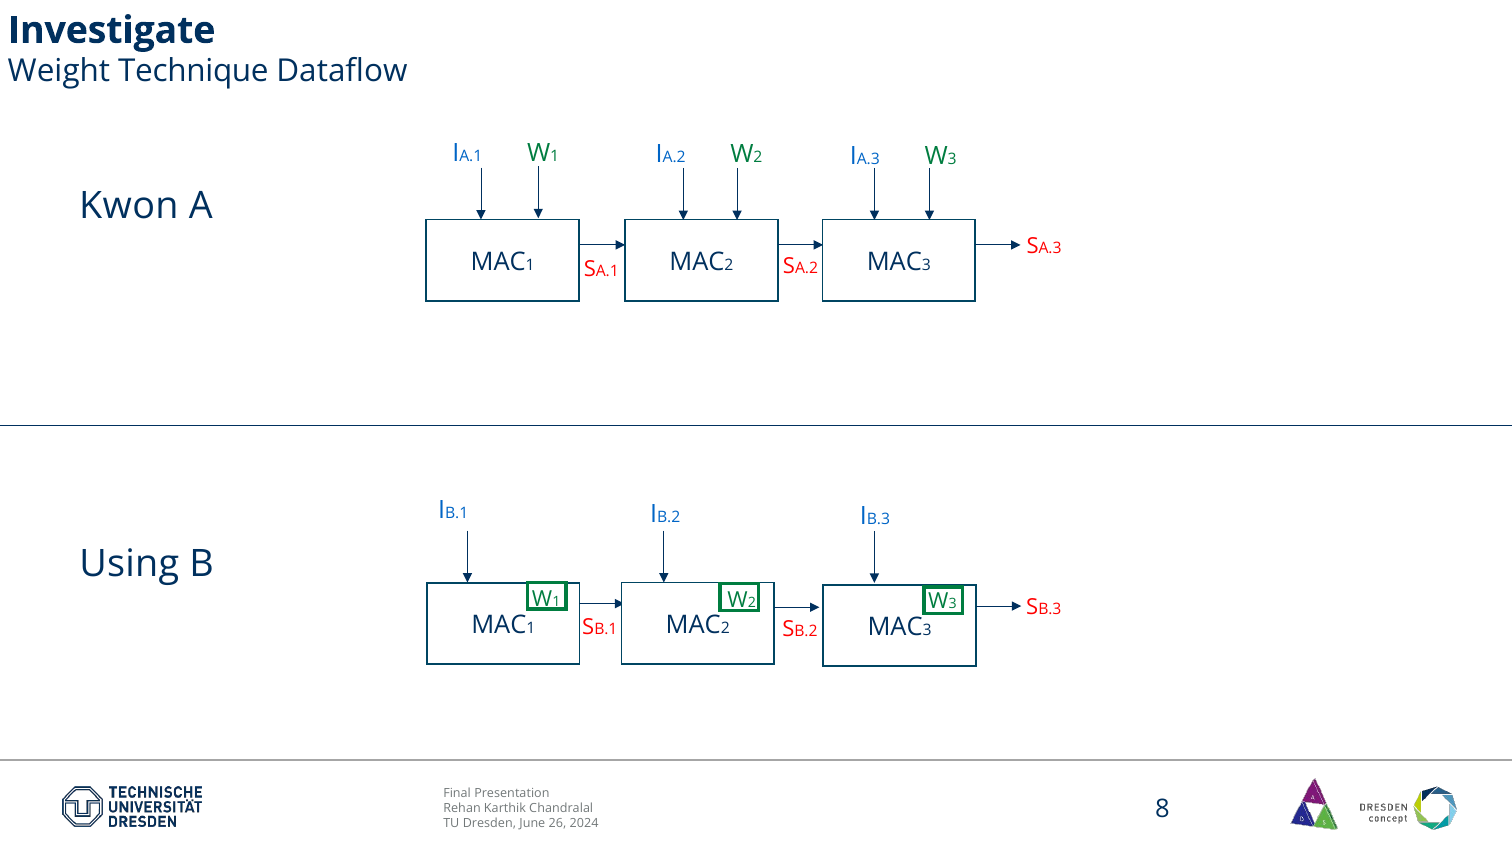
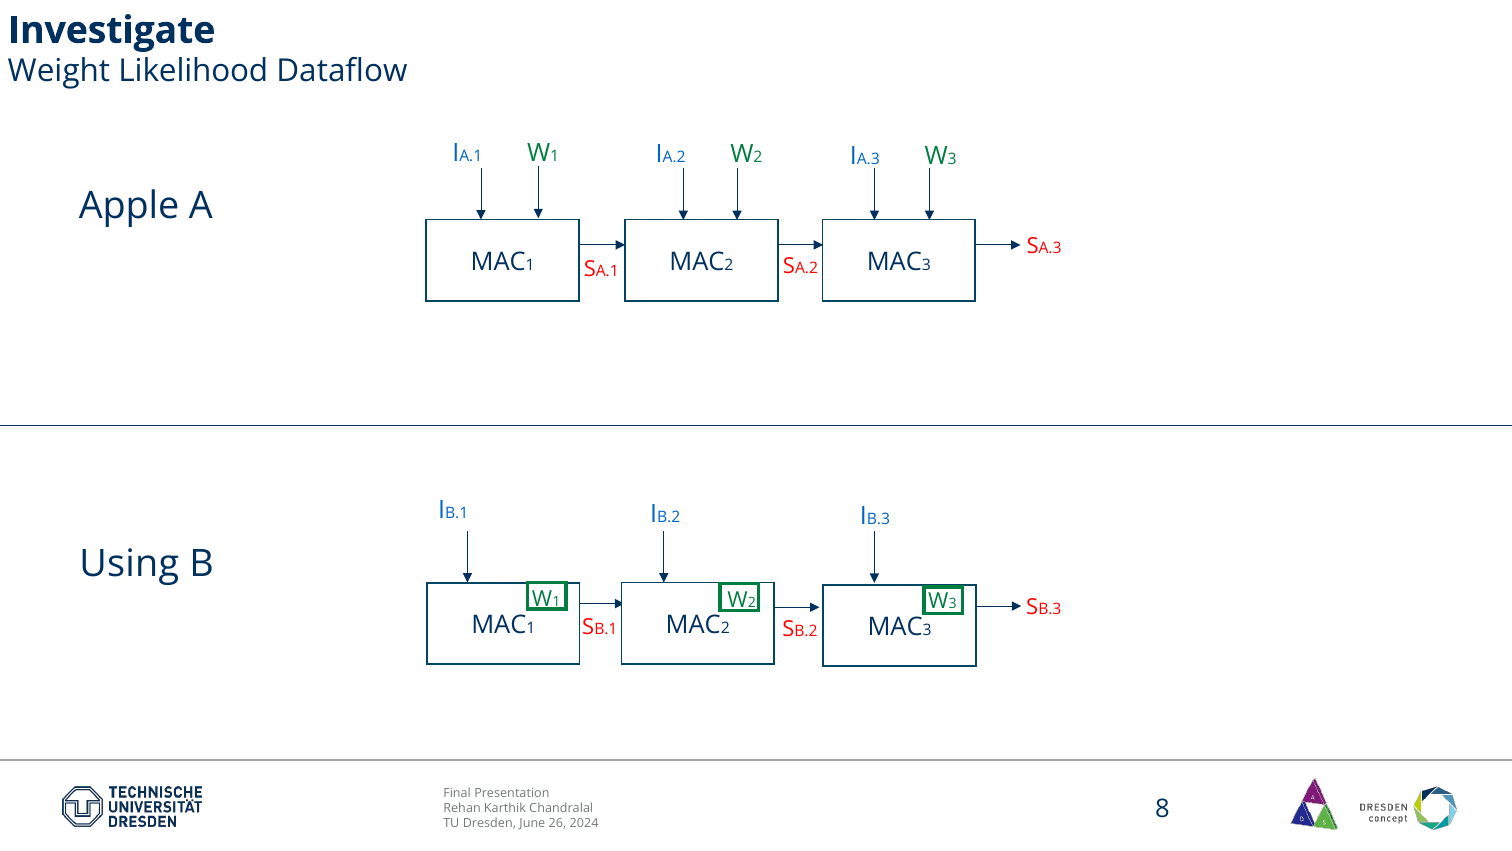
Technique: Technique -> Likelihood
Kwon: Kwon -> Apple
